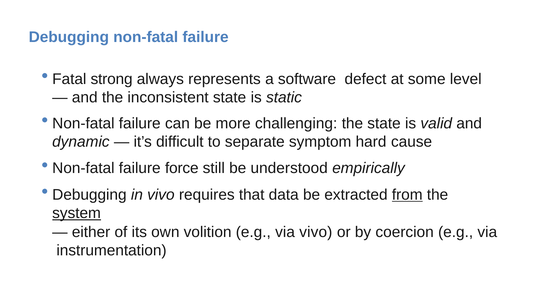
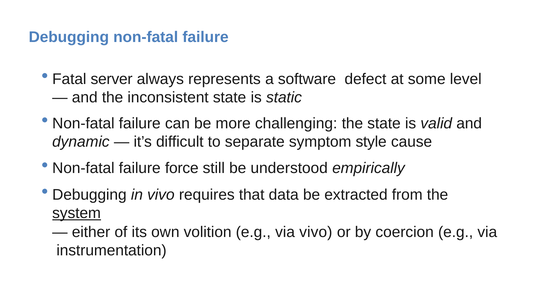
strong: strong -> server
hard: hard -> style
from underline: present -> none
